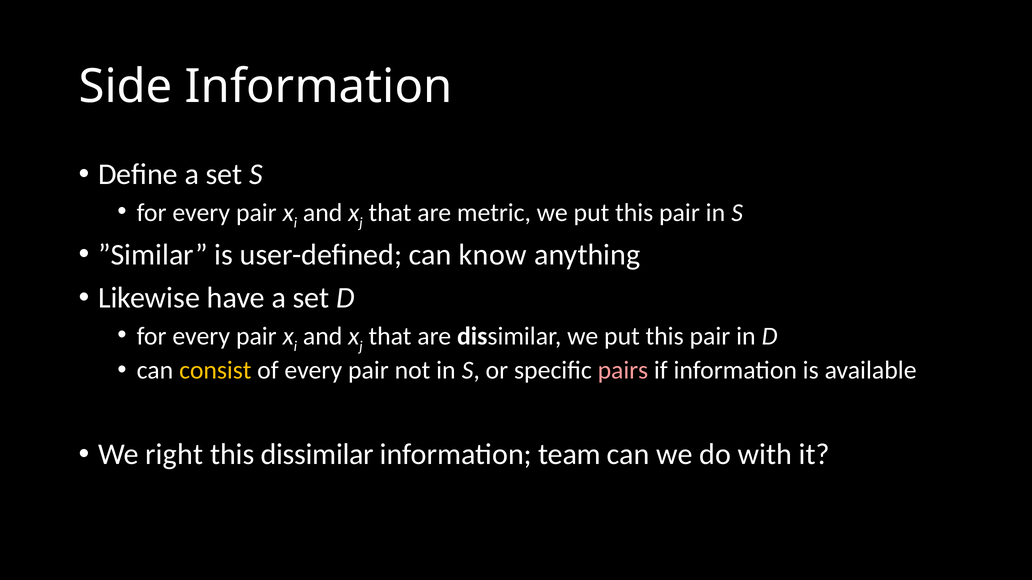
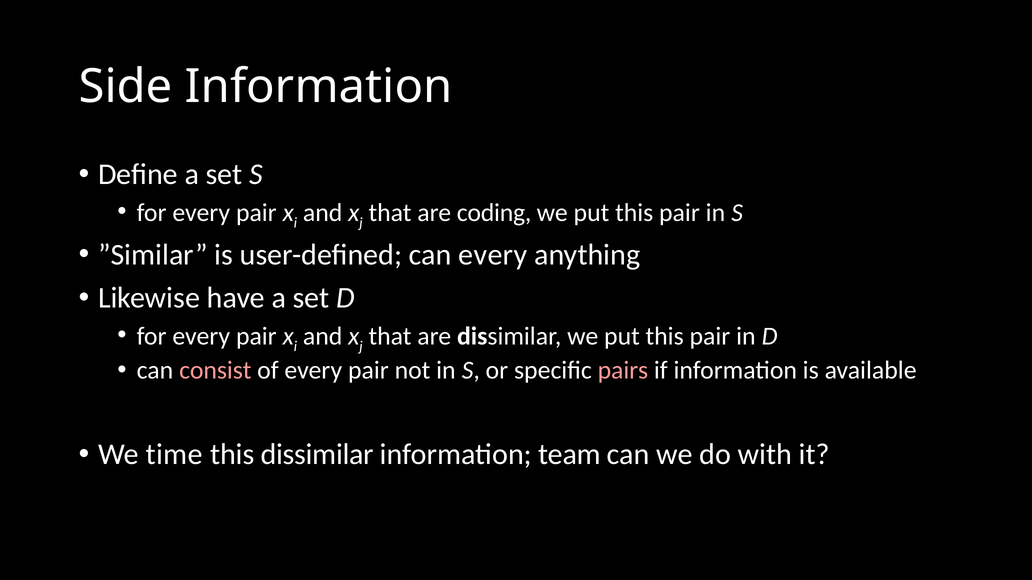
metric: metric -> coding
can know: know -> every
consist colour: yellow -> pink
right: right -> time
